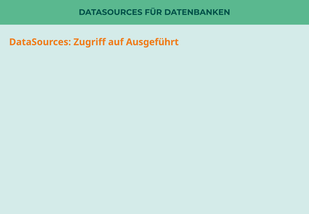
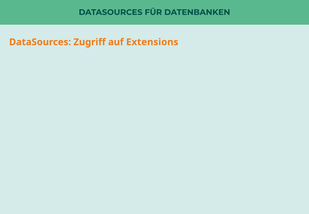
Ausgeführt: Ausgeführt -> Extensions
